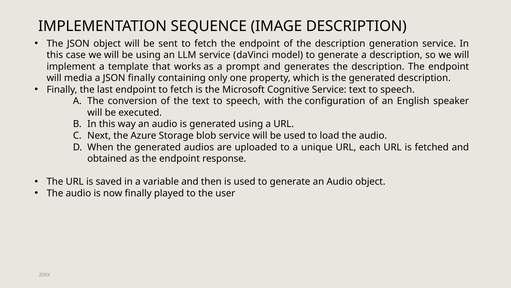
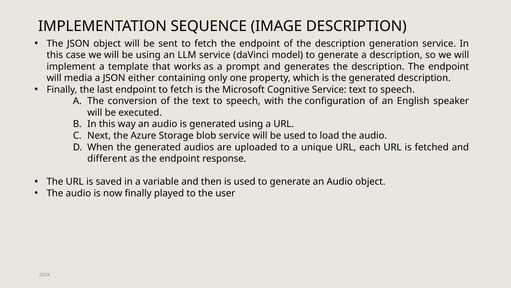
JSON finally: finally -> either
obtained: obtained -> different
